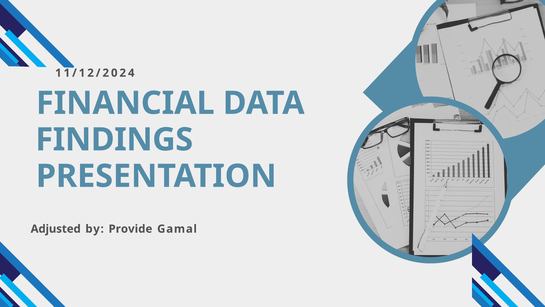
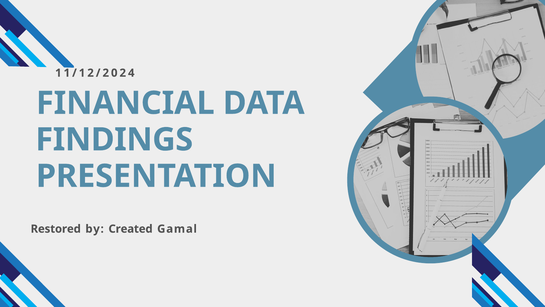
Adjusted: Adjusted -> Restored
Provide: Provide -> Created
